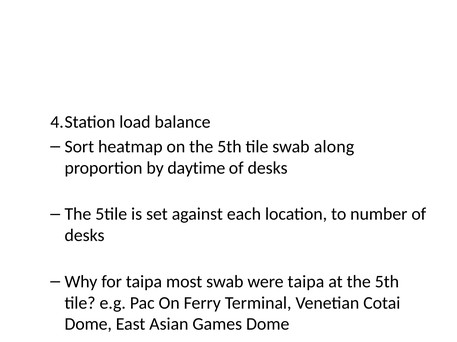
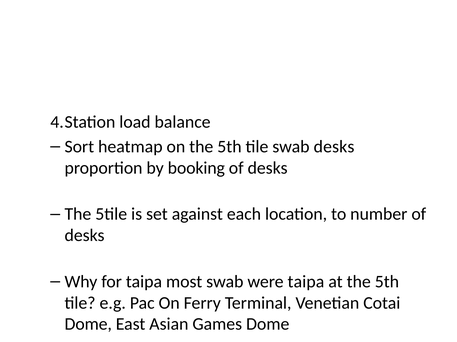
swab along: along -> desks
daytime: daytime -> booking
